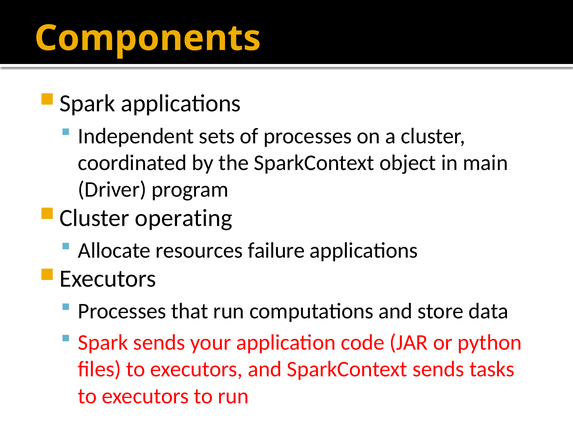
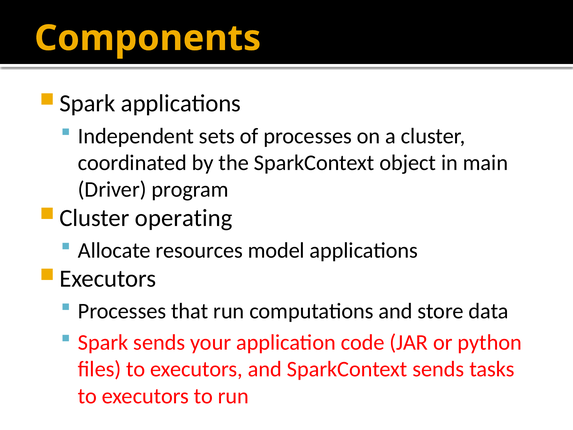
failure: failure -> model
